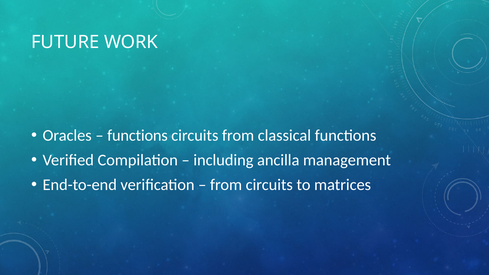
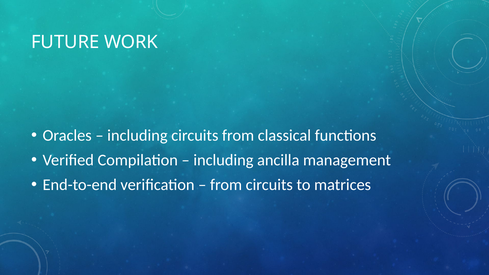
functions at (138, 136): functions -> including
